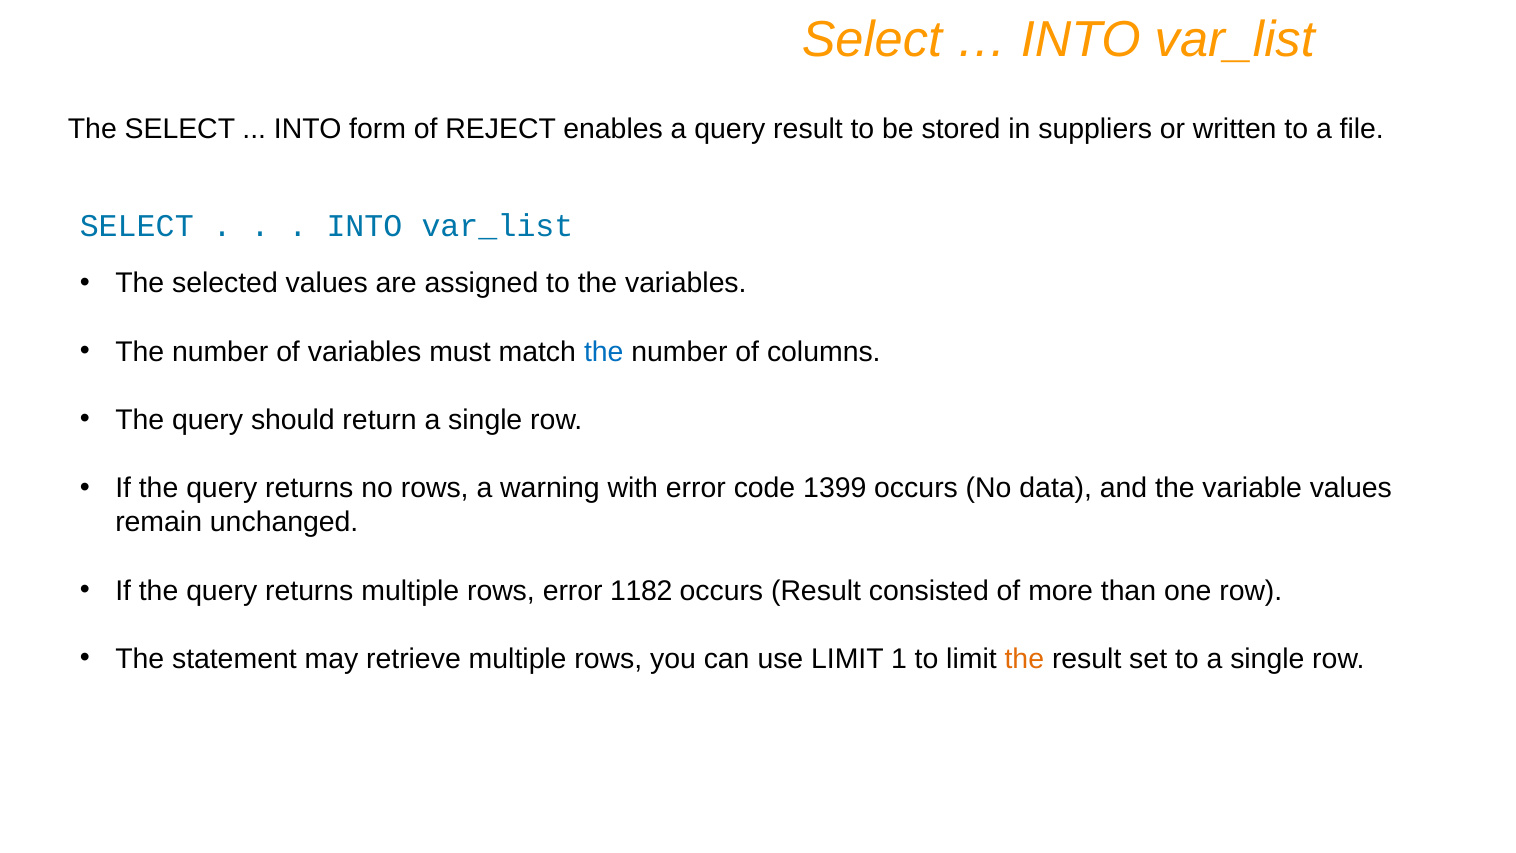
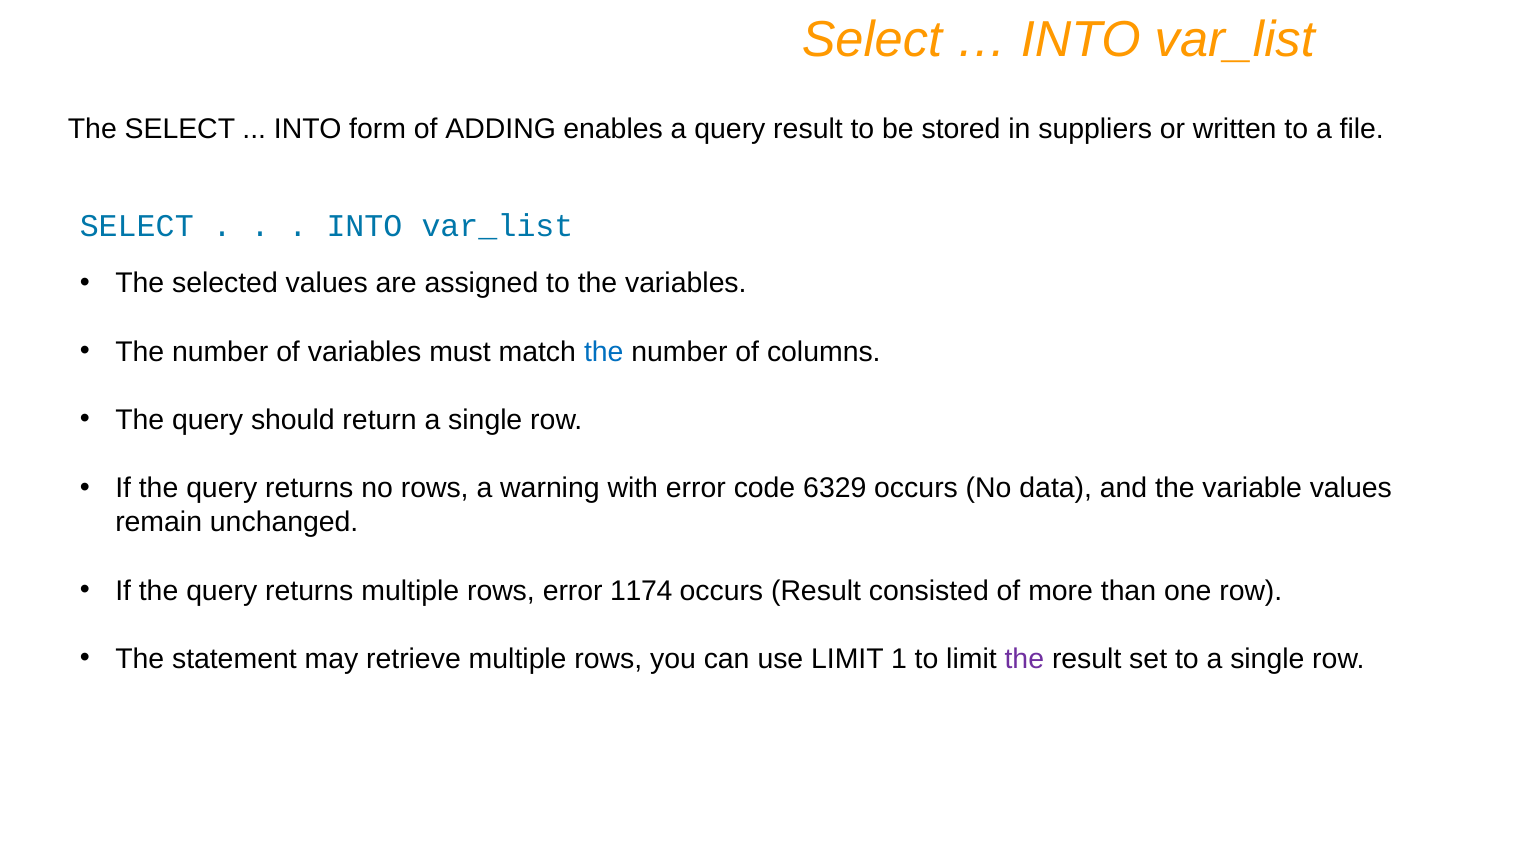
REJECT: REJECT -> ADDING
1399: 1399 -> 6329
1182: 1182 -> 1174
the at (1024, 659) colour: orange -> purple
